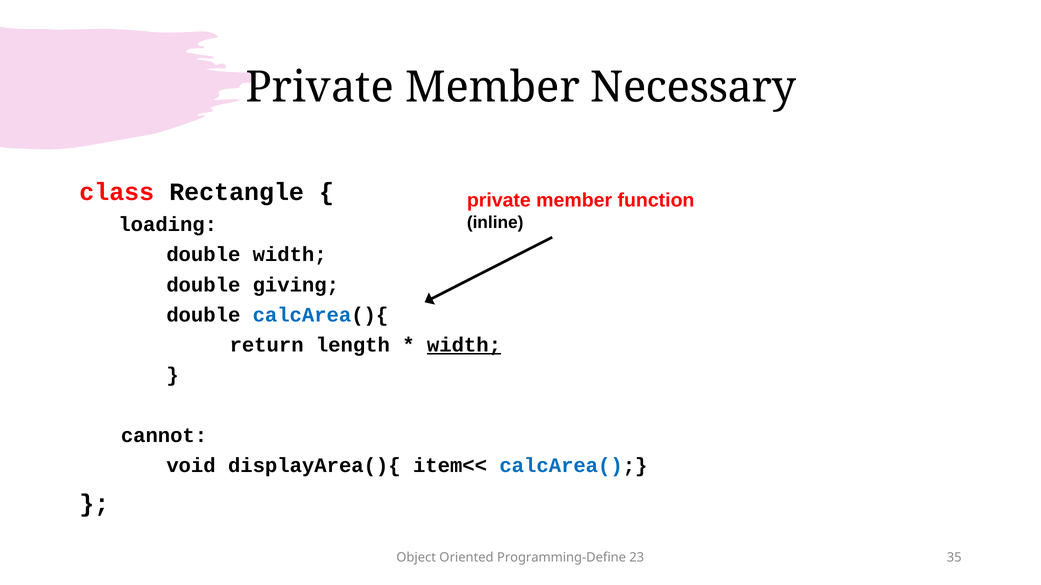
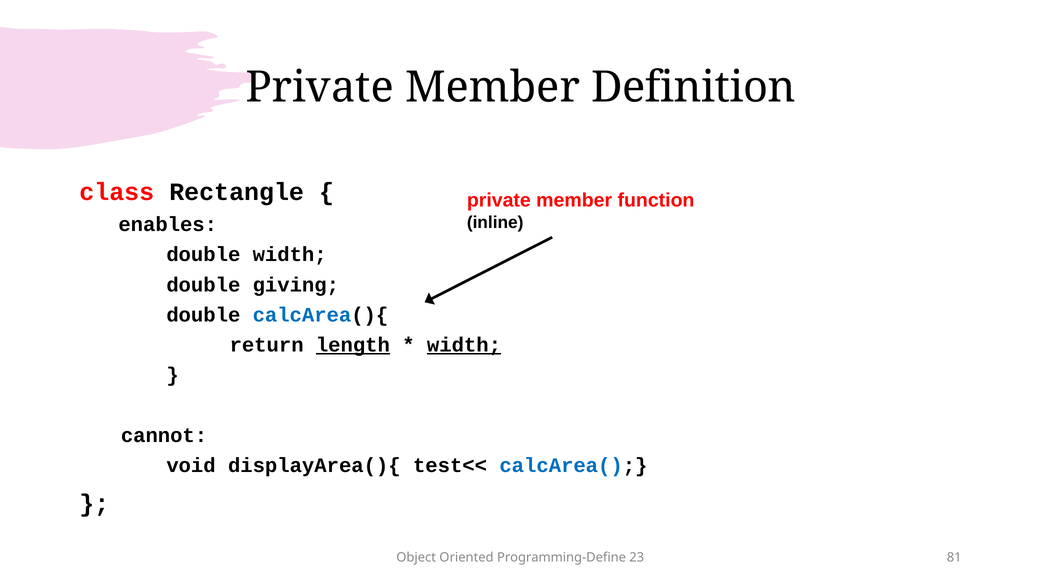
Necessary: Necessary -> Definition
loading: loading -> enables
length underline: none -> present
item<<: item<< -> test<<
35: 35 -> 81
